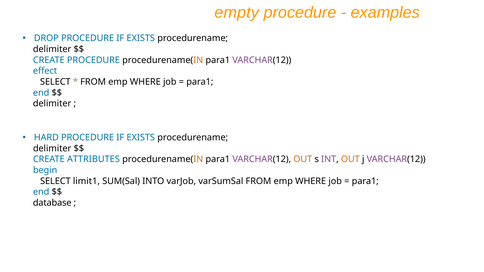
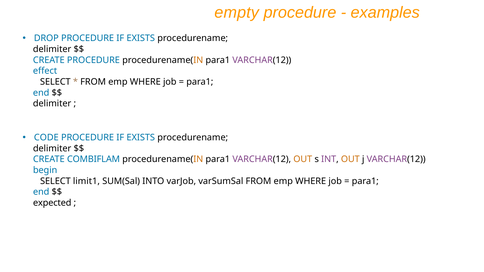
HARD: HARD -> CODE
ATTRIBUTES: ATTRIBUTES -> COMBIFLAM
database: database -> expected
